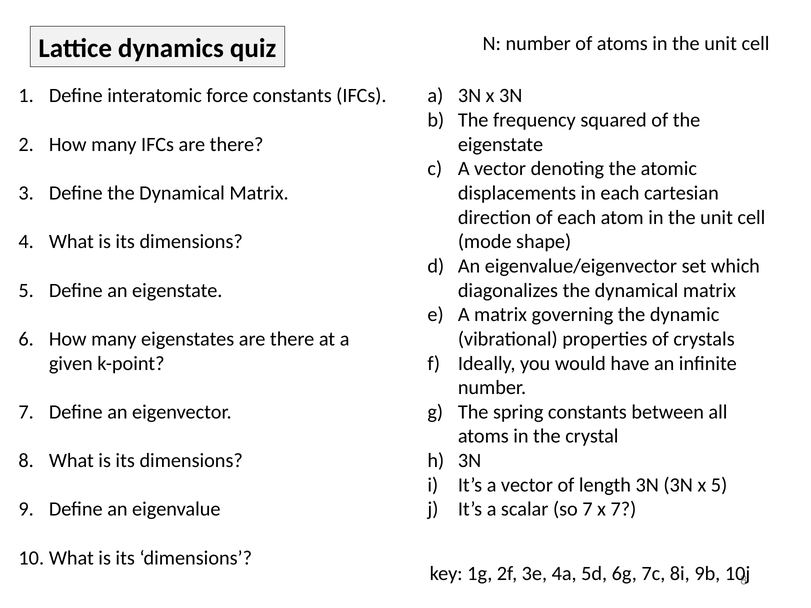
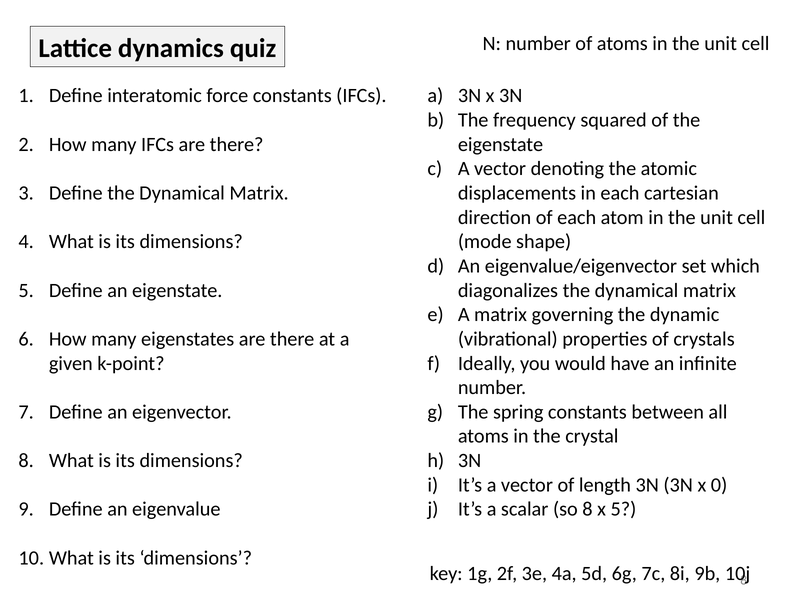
x 5: 5 -> 0
so 7: 7 -> 8
x 7: 7 -> 5
